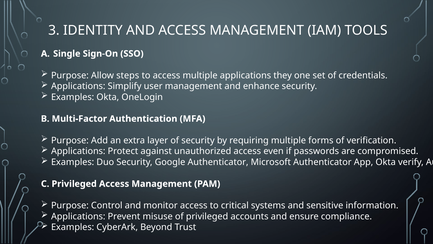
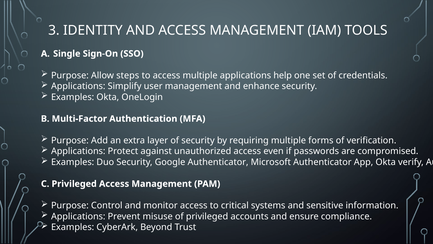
they: they -> help
